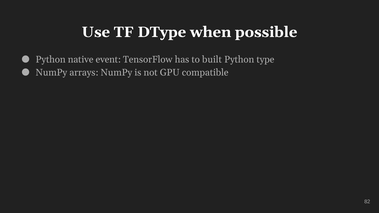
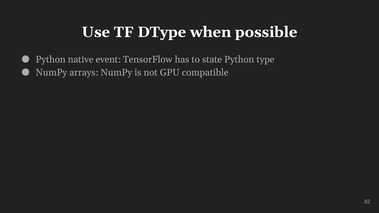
built: built -> state
